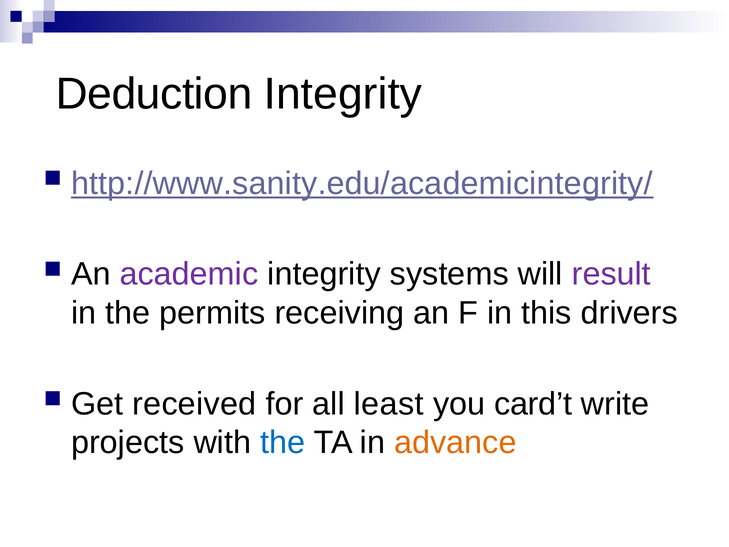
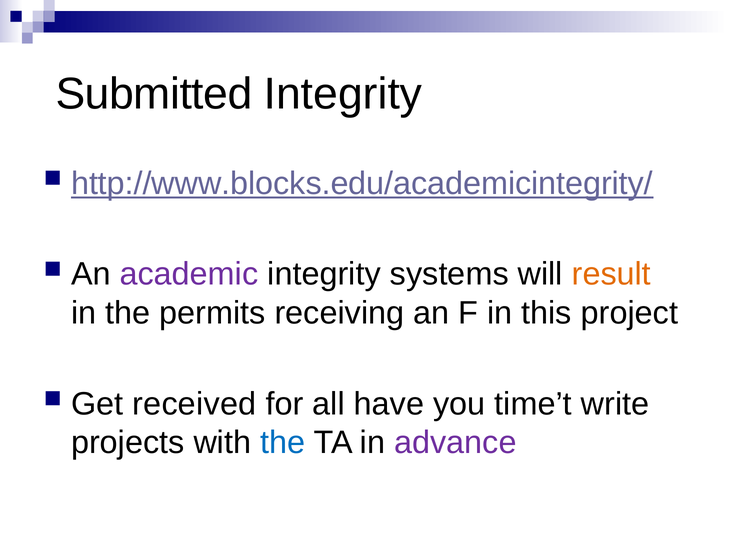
Deduction: Deduction -> Submitted
http://www.sanity.edu/academicintegrity/: http://www.sanity.edu/academicintegrity/ -> http://www.blocks.edu/academicintegrity/
result colour: purple -> orange
drivers: drivers -> project
least: least -> have
card’t: card’t -> time’t
advance colour: orange -> purple
